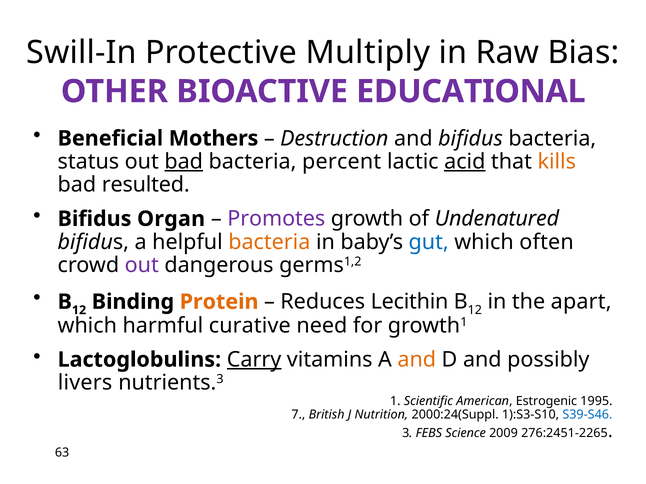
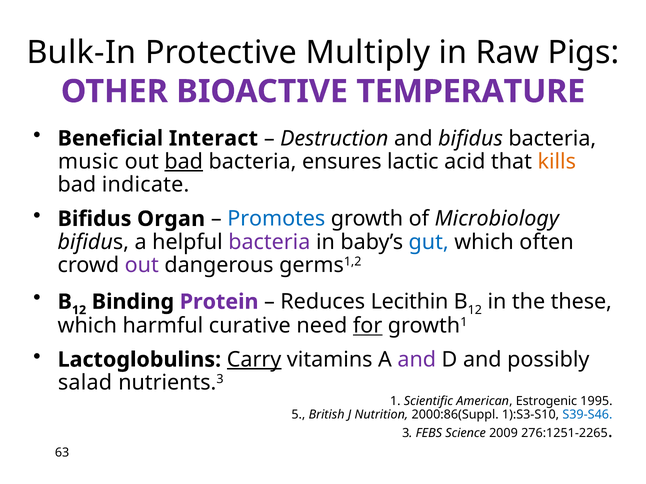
Swill-In: Swill-In -> Bulk-In
Bias: Bias -> Pigs
EDUCATIONAL: EDUCATIONAL -> TEMPERATURE
Mothers: Mothers -> Interact
status: status -> music
percent: percent -> ensures
acid underline: present -> none
resulted: resulted -> indicate
Promotes colour: purple -> blue
Undenatured: Undenatured -> Microbiology
bacteria at (269, 242) colour: orange -> purple
Protein colour: orange -> purple
apart: apart -> these
for underline: none -> present
and at (417, 360) colour: orange -> purple
livers: livers -> salad
7: 7 -> 5
2000:24(Suppl: 2000:24(Suppl -> 2000:86(Suppl
276:2451-2265: 276:2451-2265 -> 276:1251-2265
